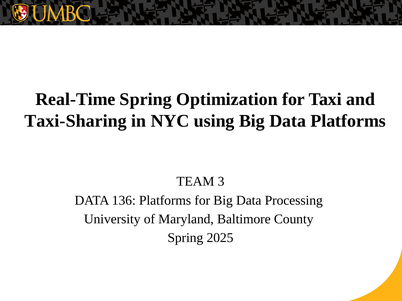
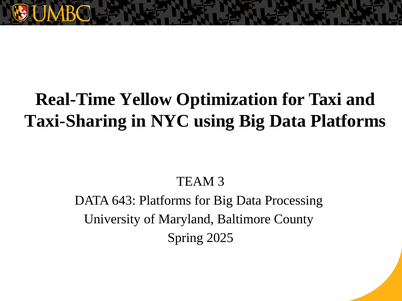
Real-Time Spring: Spring -> Yellow
136: 136 -> 643
